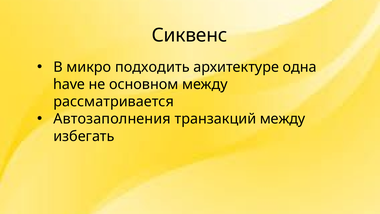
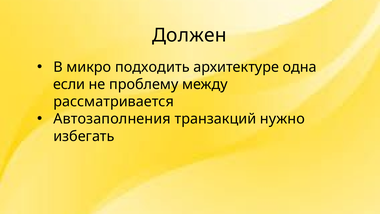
Сиквенс: Сиквенс -> Должен
have: have -> если
основном: основном -> проблему
транзакций между: между -> нужно
